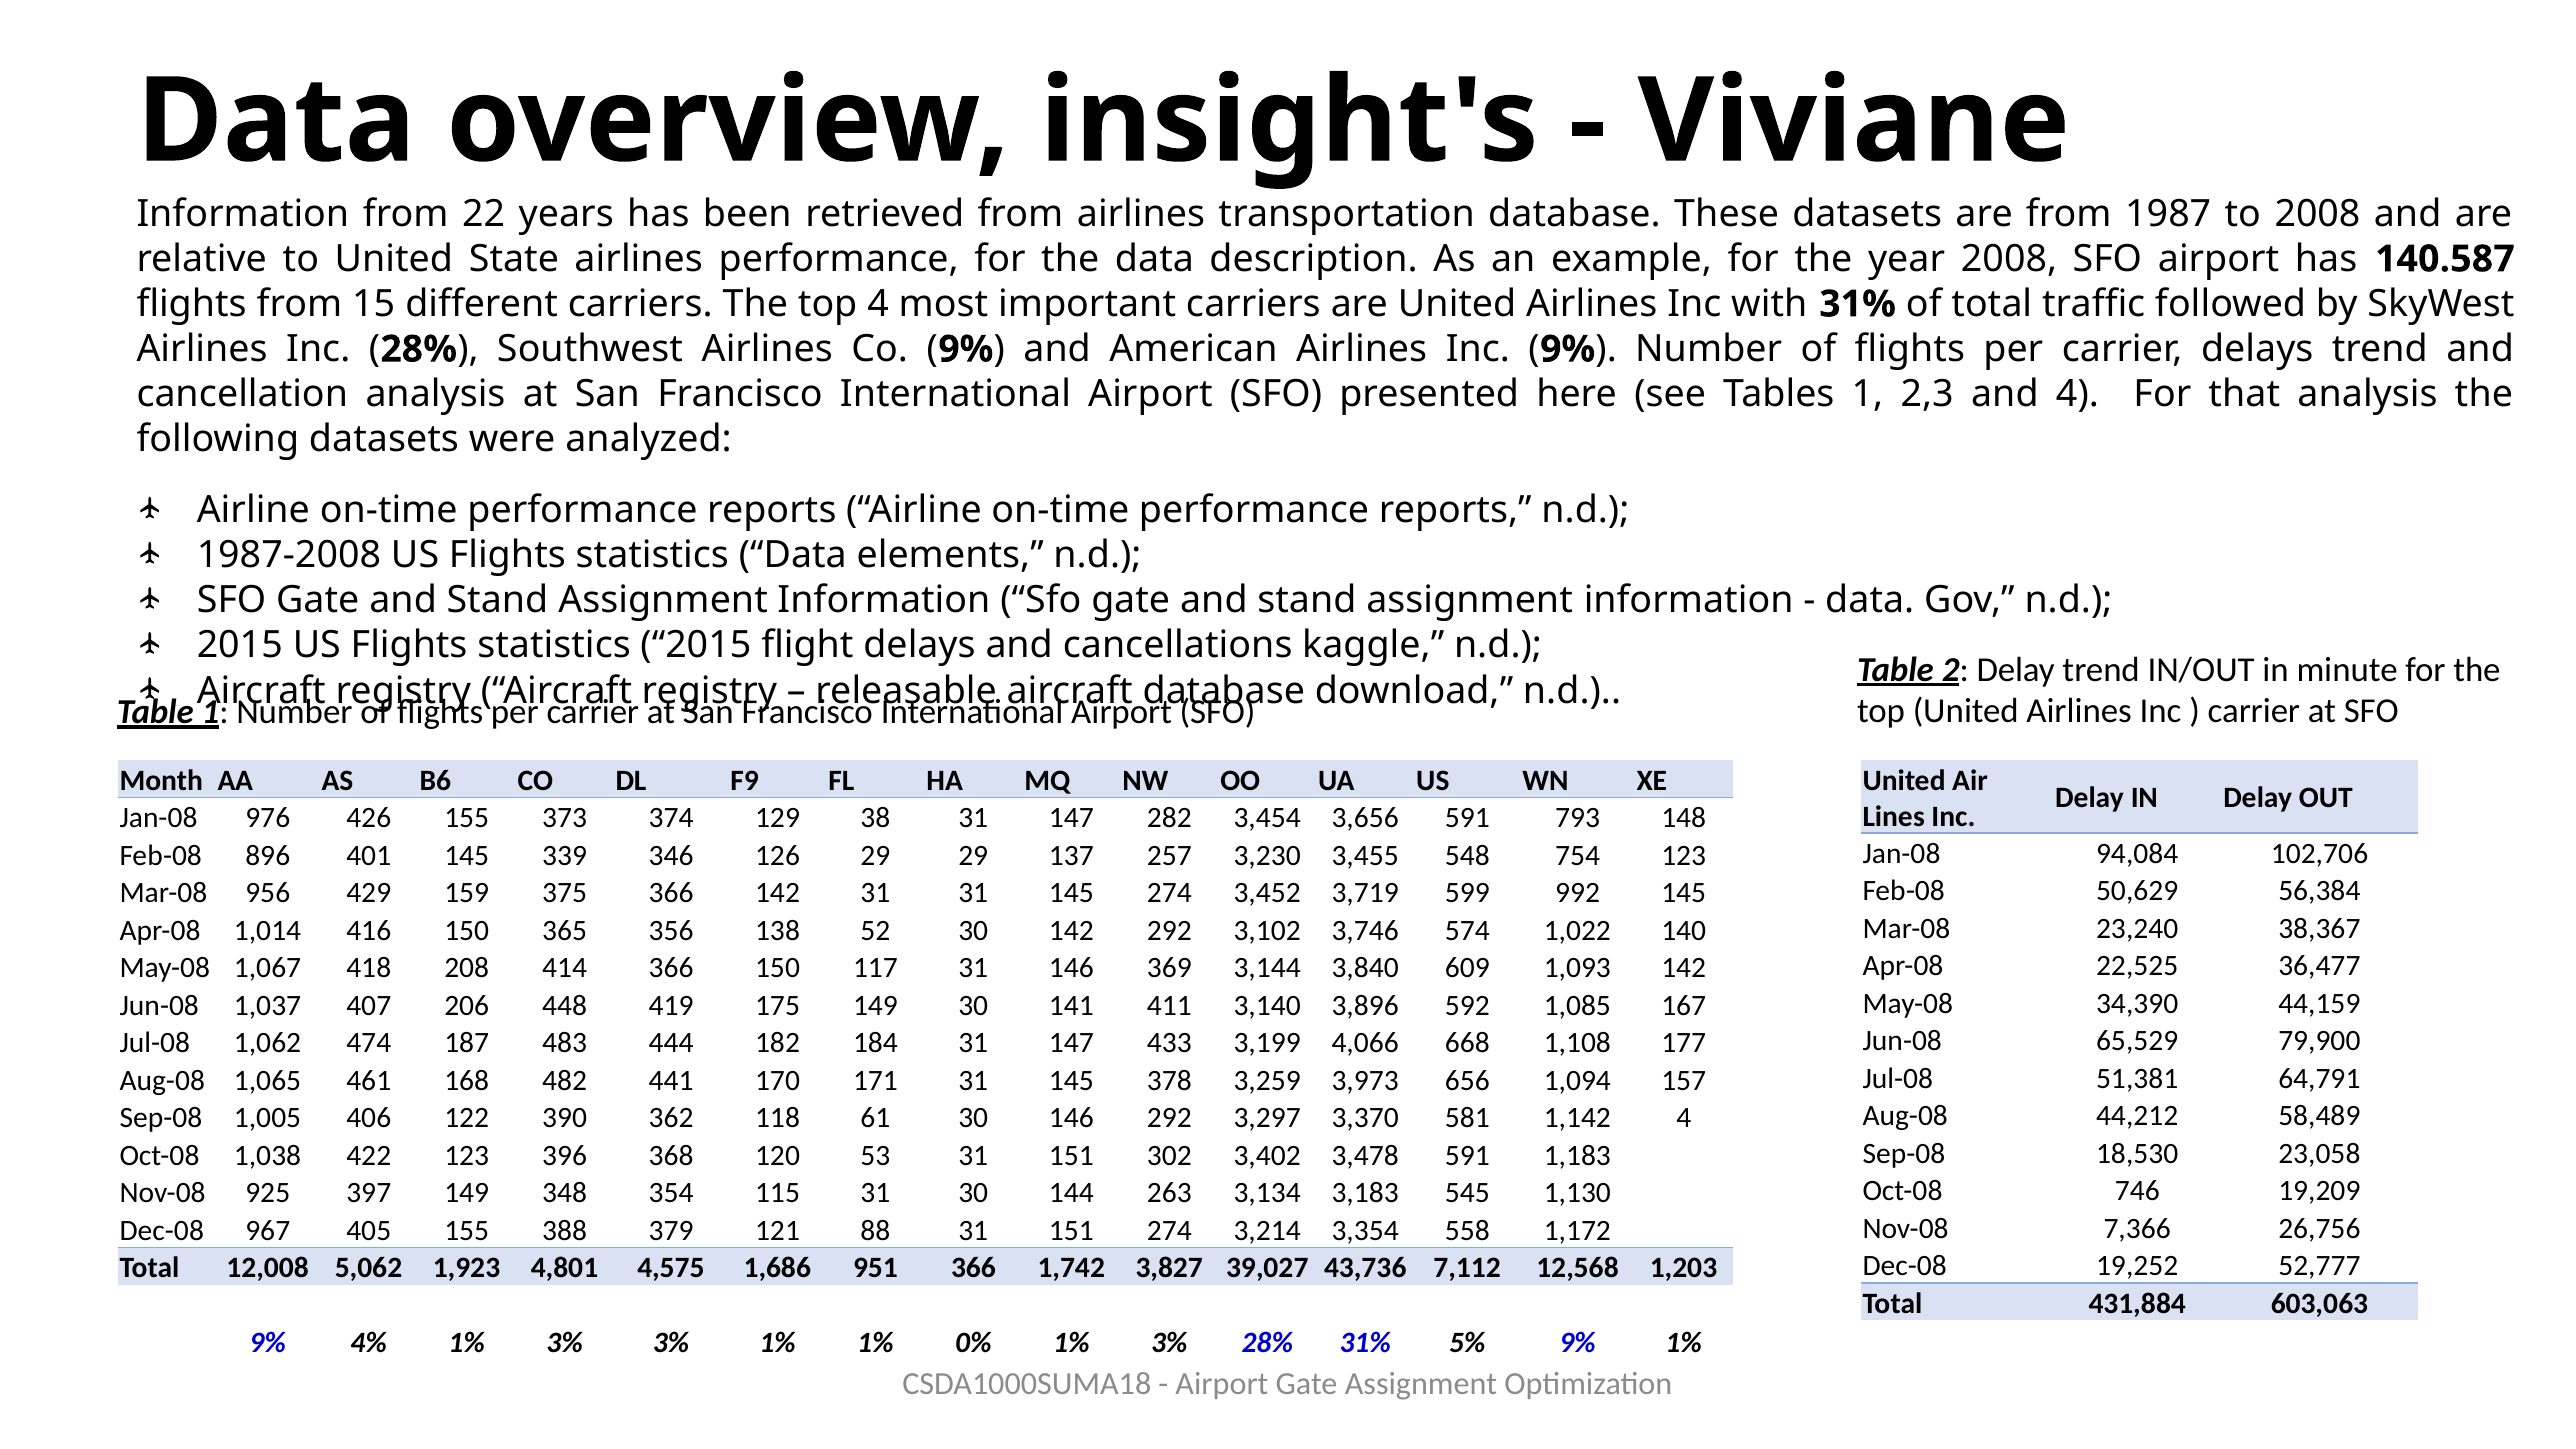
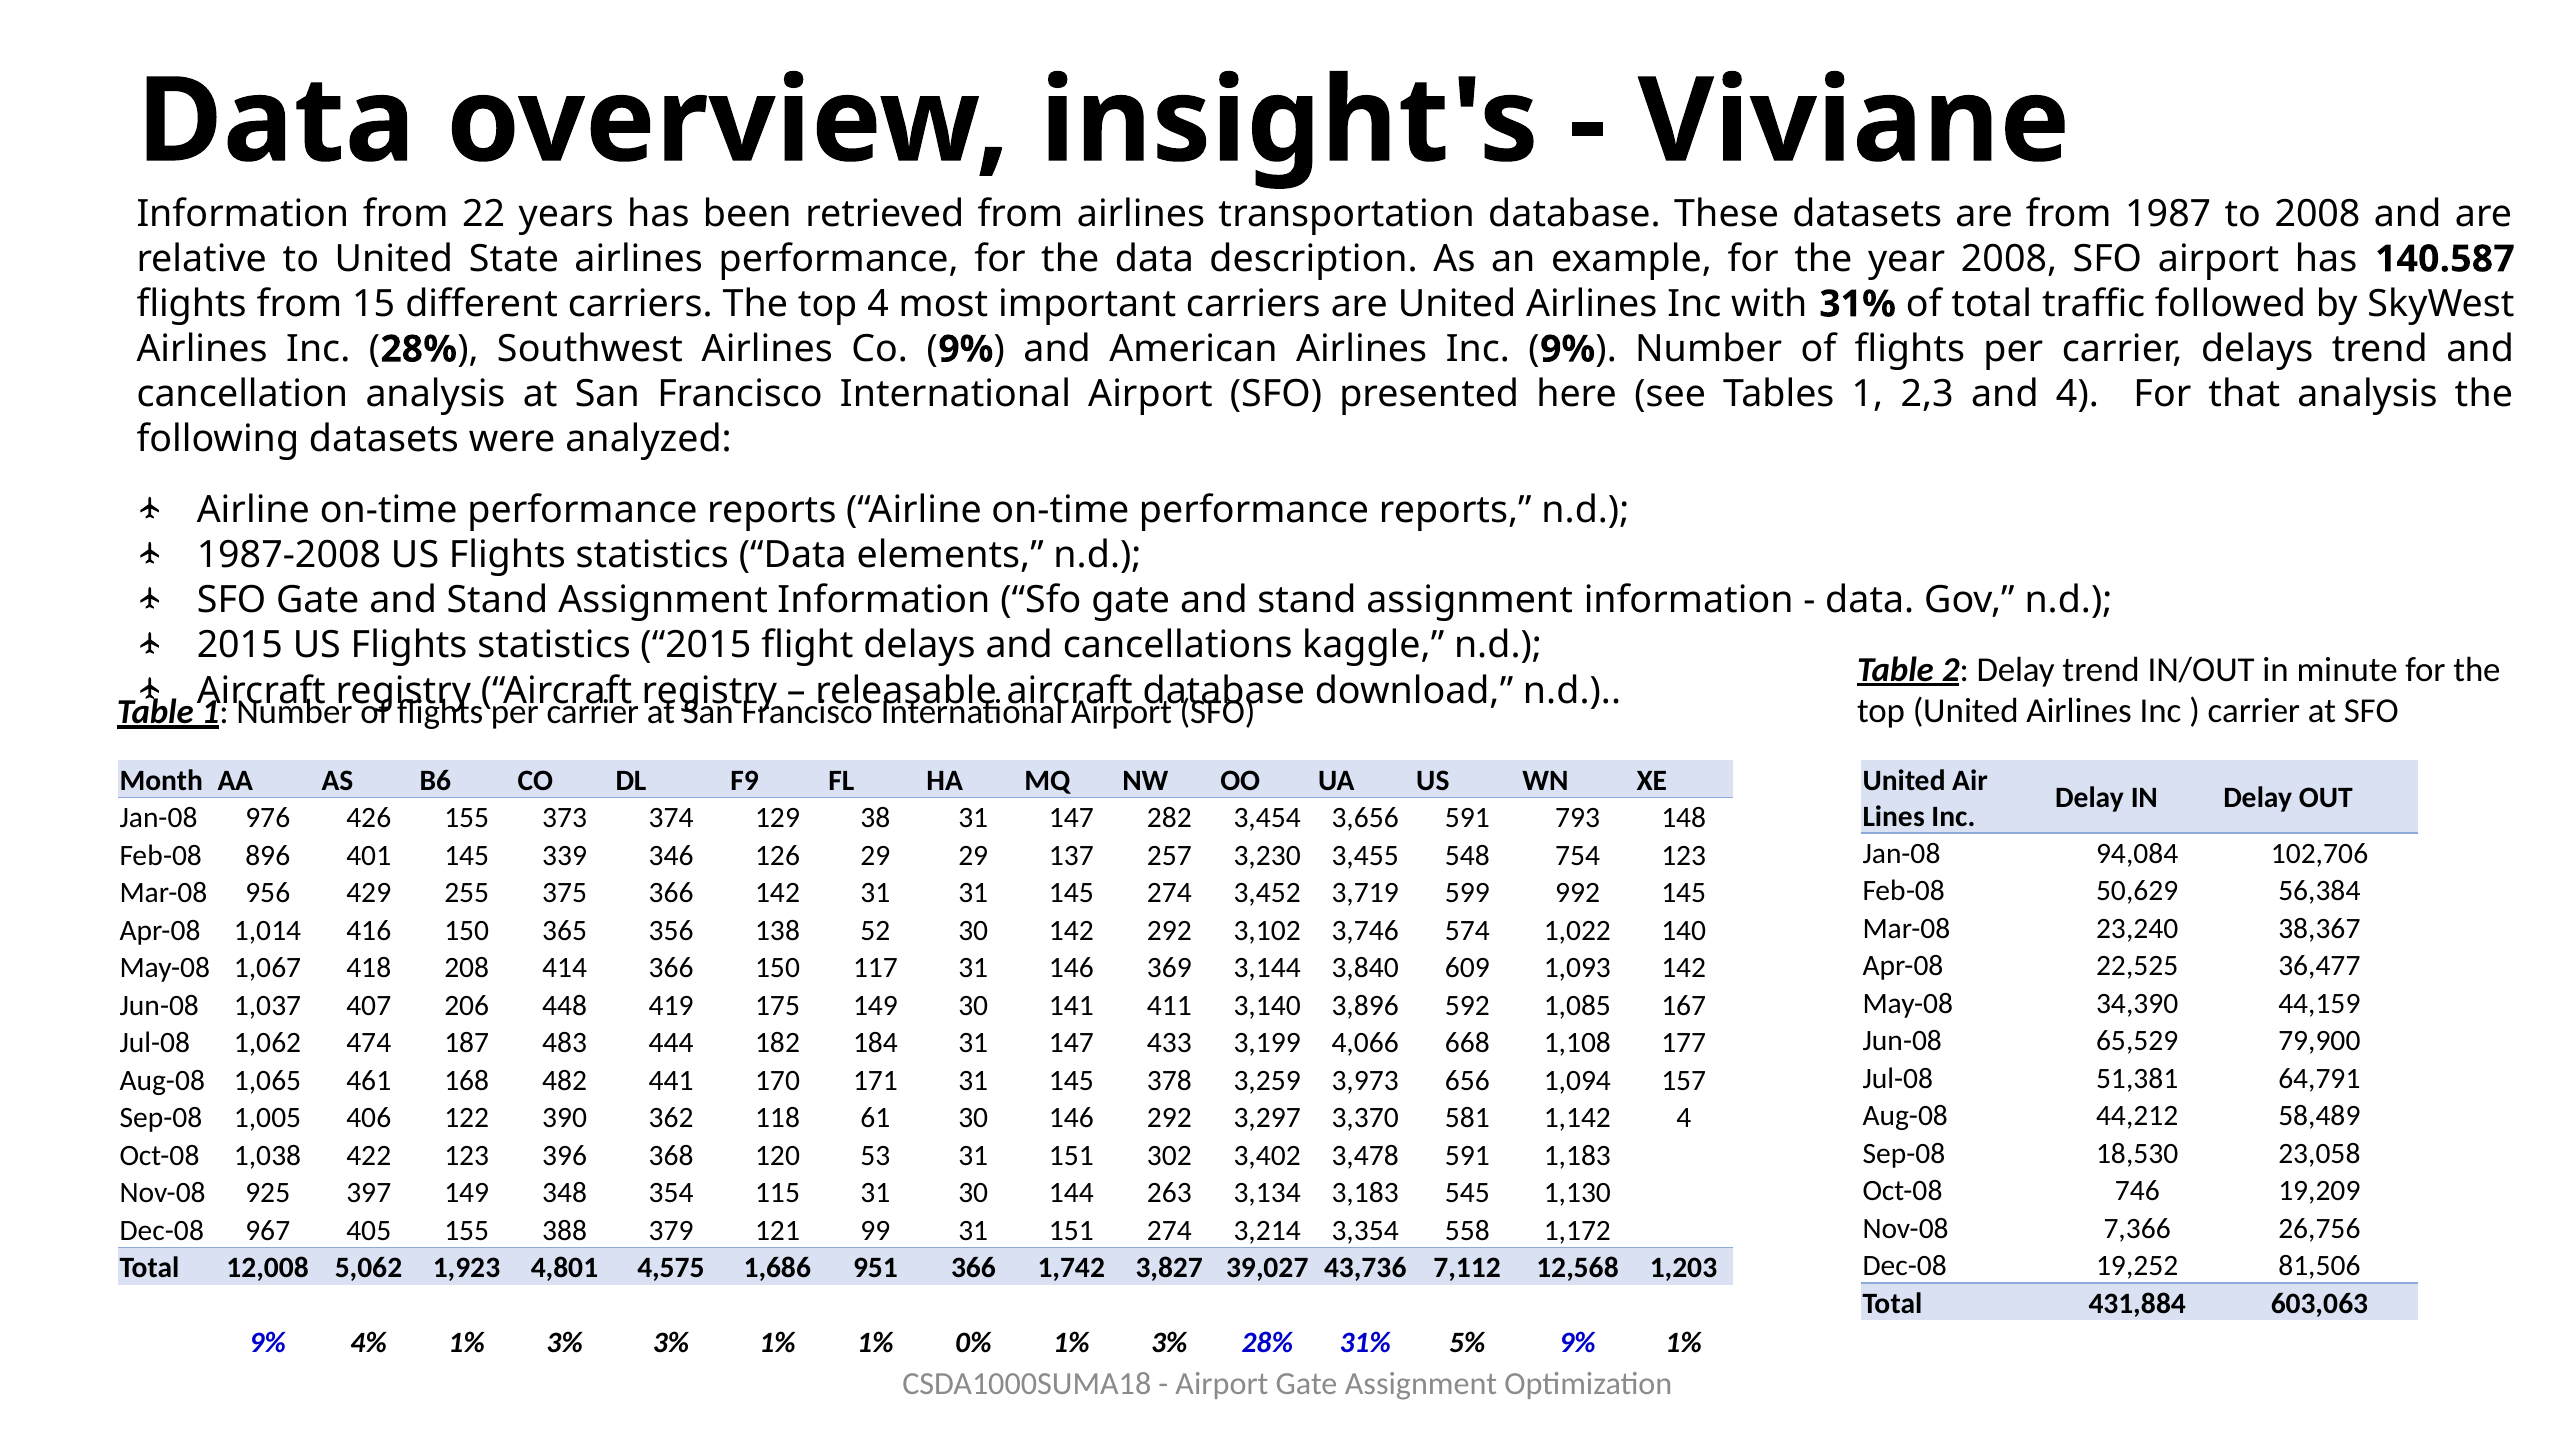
159: 159 -> 255
88: 88 -> 99
52,777: 52,777 -> 81,506
